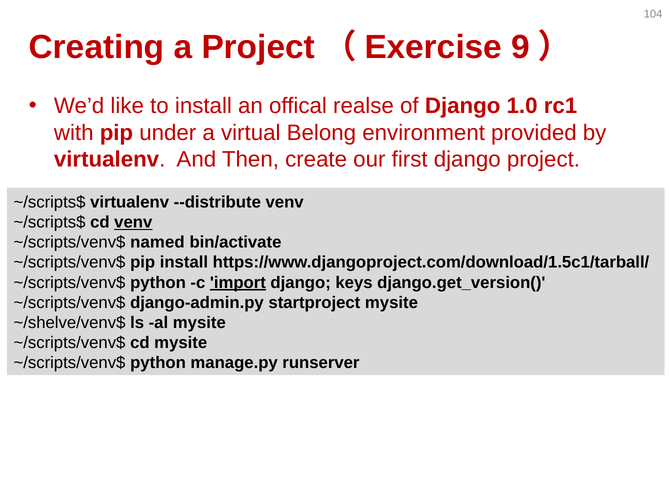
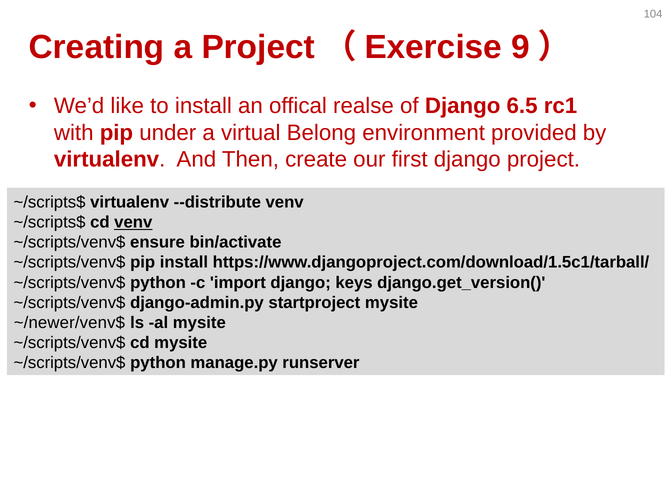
1.0: 1.0 -> 6.5
named: named -> ensure
import underline: present -> none
~/shelve/venv$: ~/shelve/venv$ -> ~/newer/venv$
